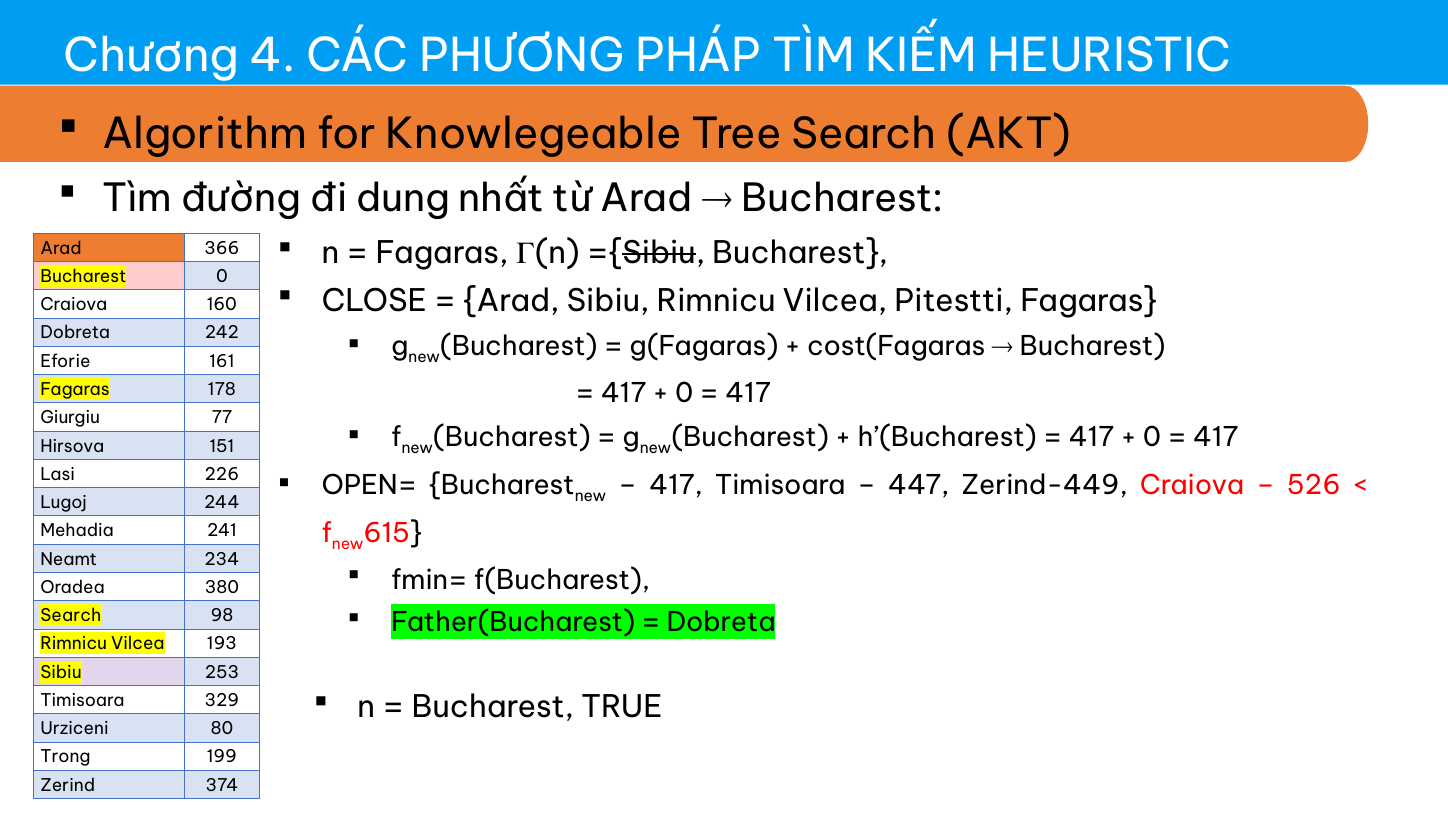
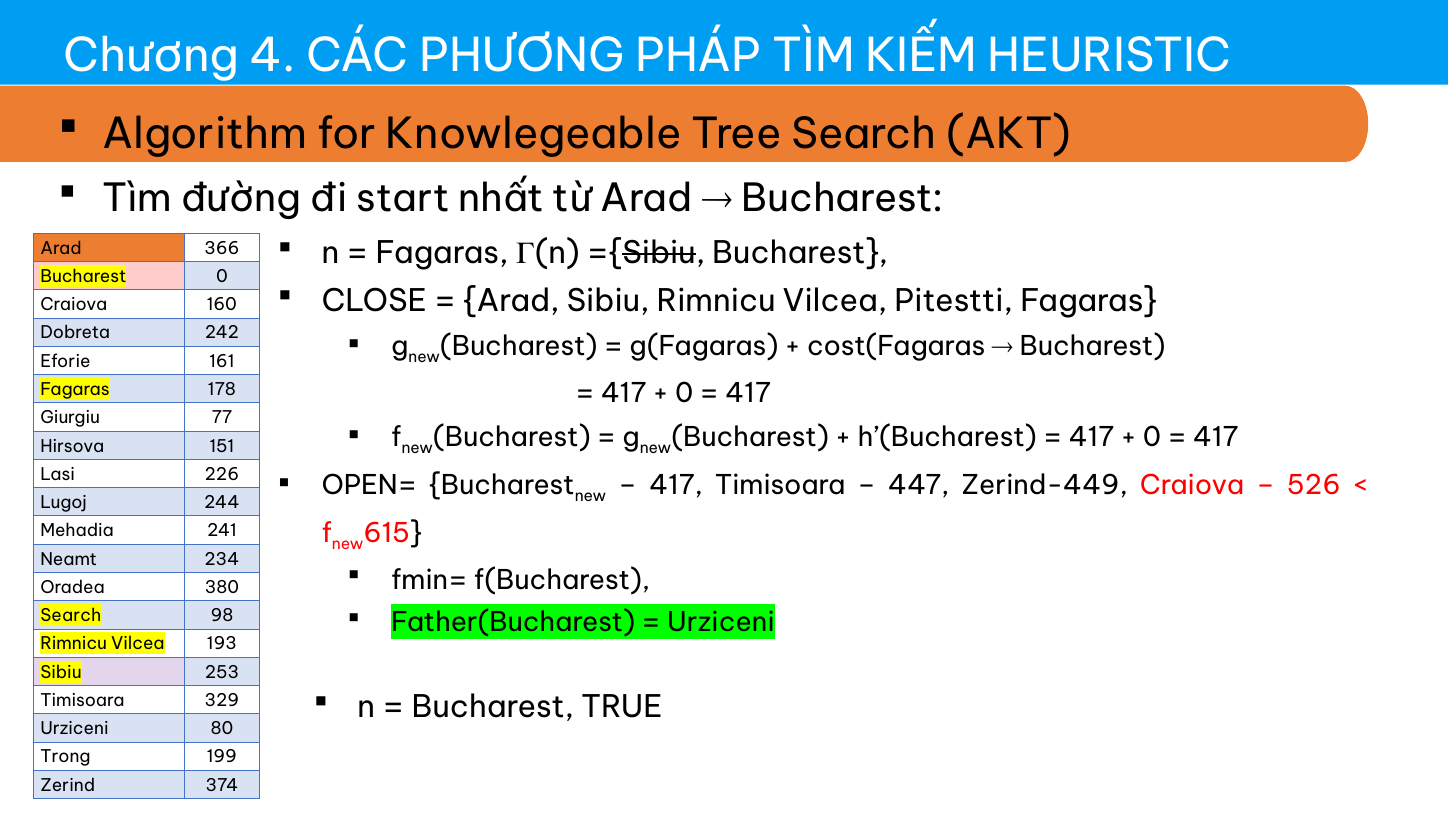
dung: dung -> start
Dobreta at (721, 622): Dobreta -> Urziceni
